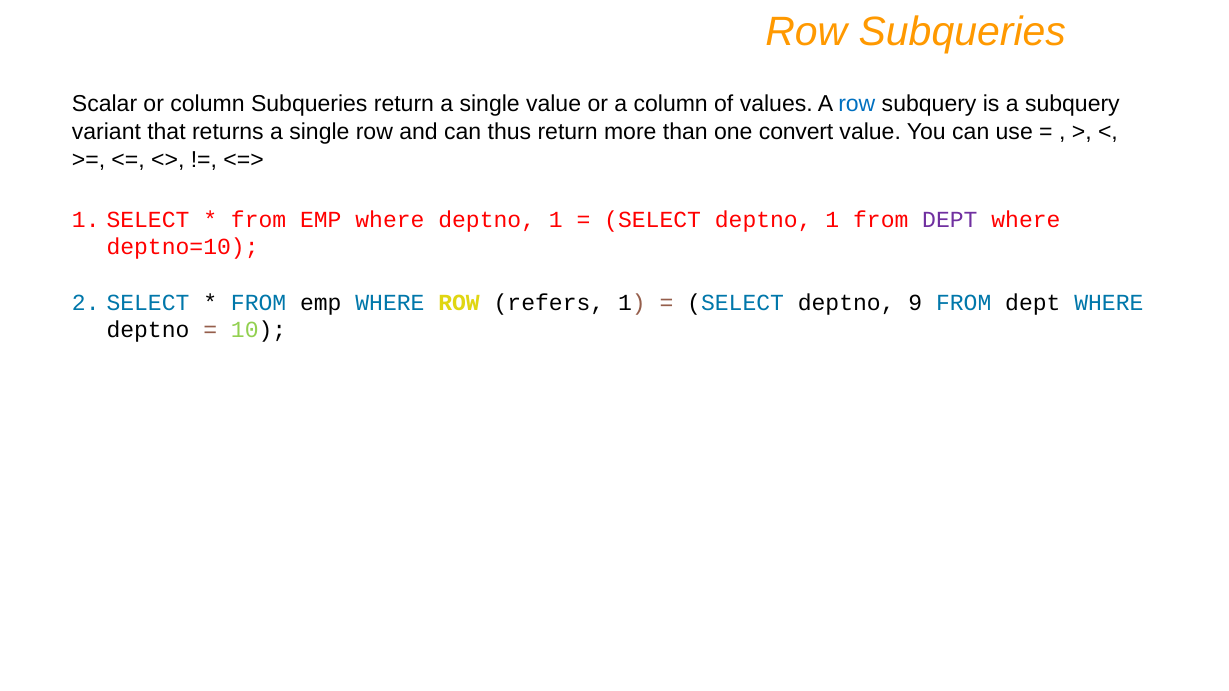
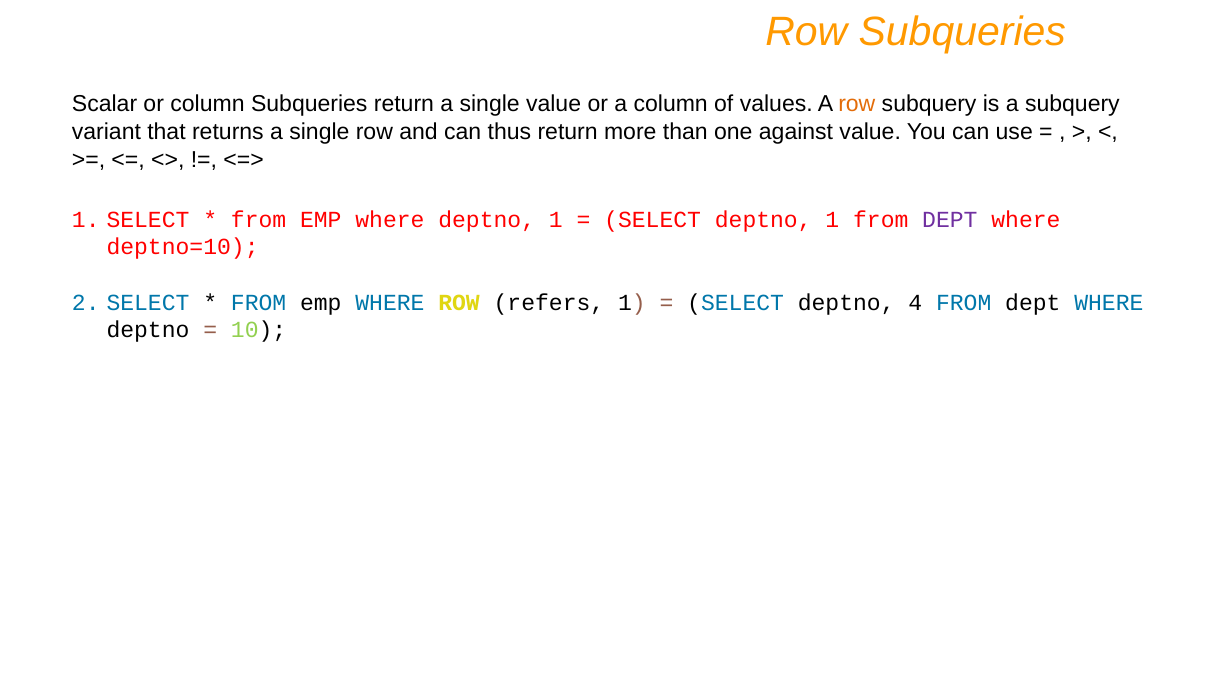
row at (857, 104) colour: blue -> orange
convert: convert -> against
9: 9 -> 4
